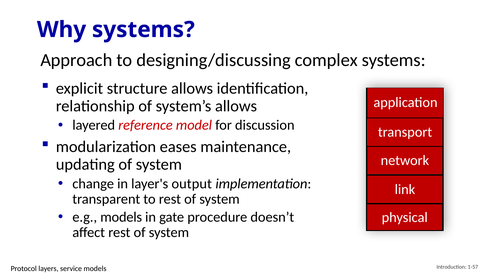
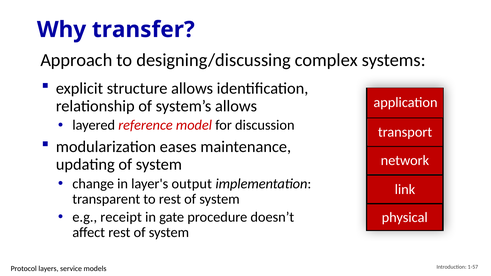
Why systems: systems -> transfer
e.g models: models -> receipt
